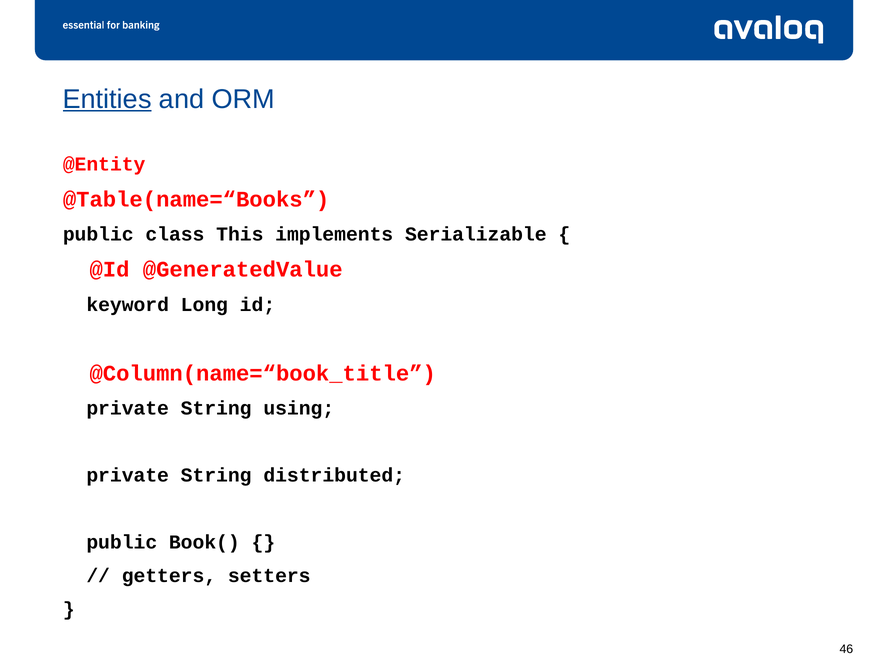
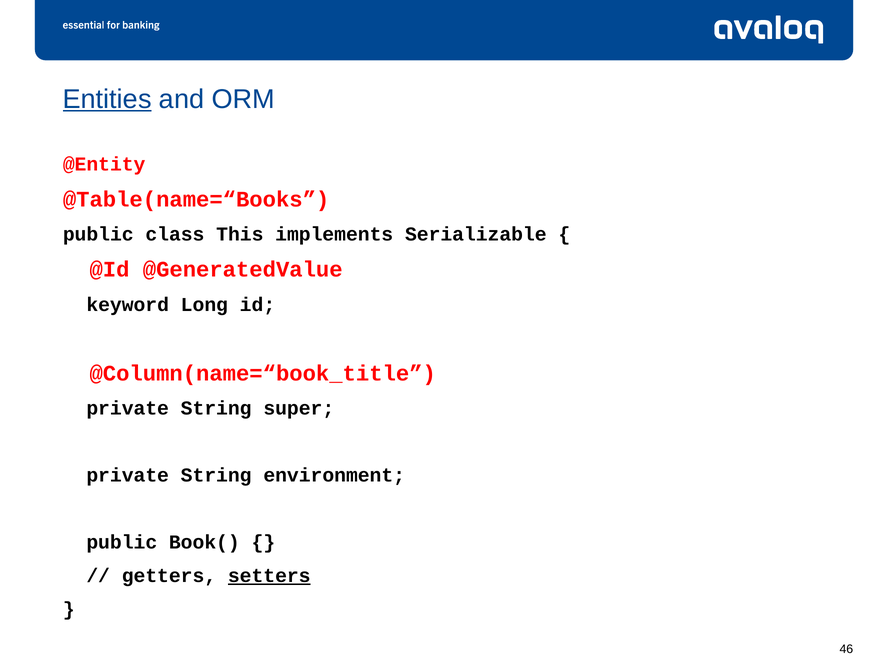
using: using -> super
distributed: distributed -> environment
setters underline: none -> present
